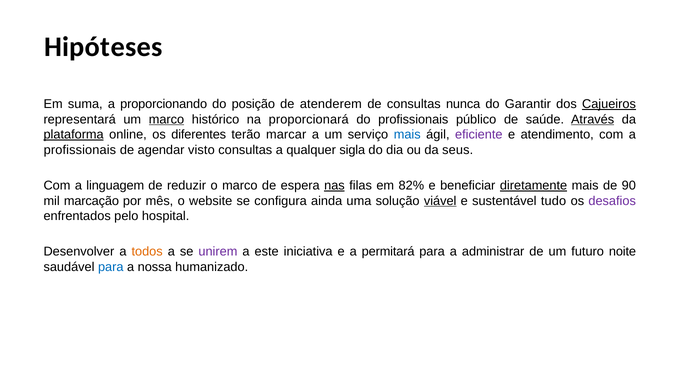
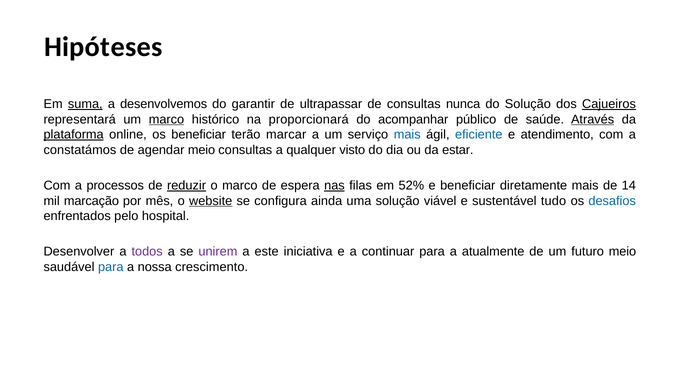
suma underline: none -> present
proporcionando: proporcionando -> desenvolvemos
posição: posição -> garantir
atenderem: atenderem -> ultrapassar
do Garantir: Garantir -> Solução
do profissionais: profissionais -> acompanhar
os diferentes: diferentes -> beneficiar
eficiente colour: purple -> blue
profissionais at (80, 150): profissionais -> constatámos
agendar visto: visto -> meio
sigla: sigla -> visto
seus: seus -> estar
linguagem: linguagem -> processos
reduzir underline: none -> present
82%: 82% -> 52%
diretamente underline: present -> none
90: 90 -> 14
website underline: none -> present
viável underline: present -> none
desafios colour: purple -> blue
todos colour: orange -> purple
permitará: permitará -> continuar
administrar: administrar -> atualmente
futuro noite: noite -> meio
humanizado: humanizado -> crescimento
